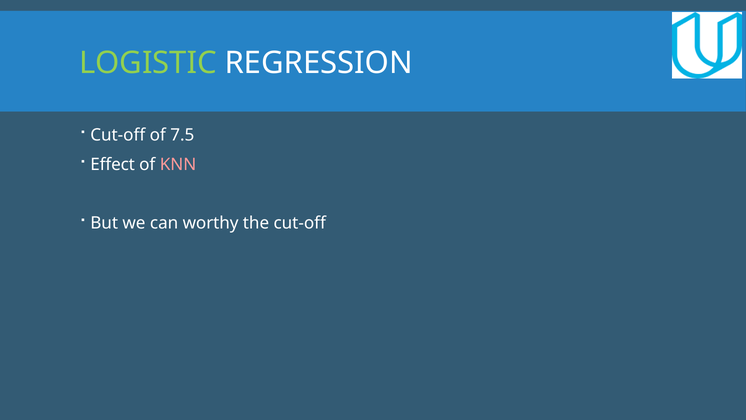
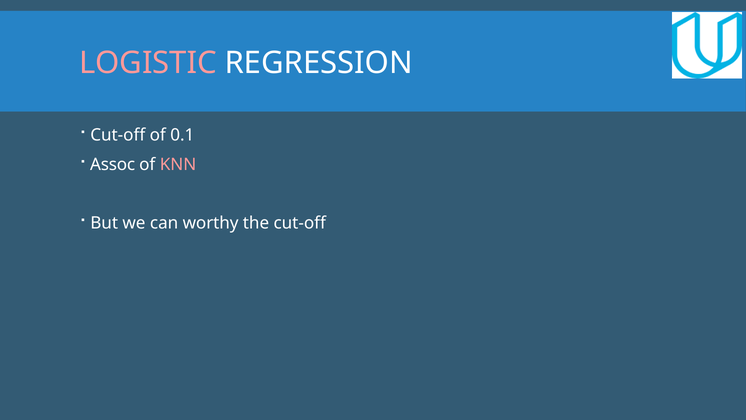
LOGISTIC colour: light green -> pink
7.5: 7.5 -> 0.1
Effect: Effect -> Assoc
